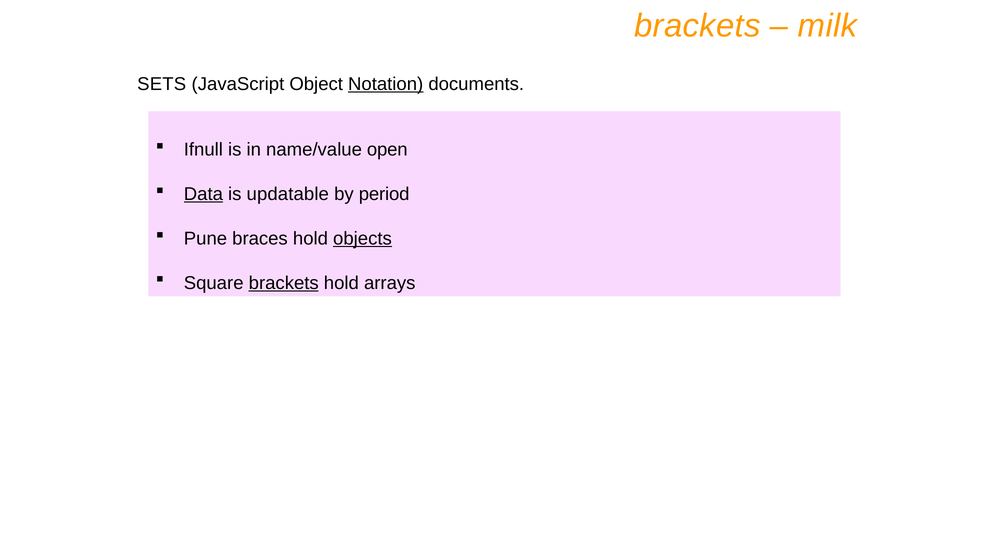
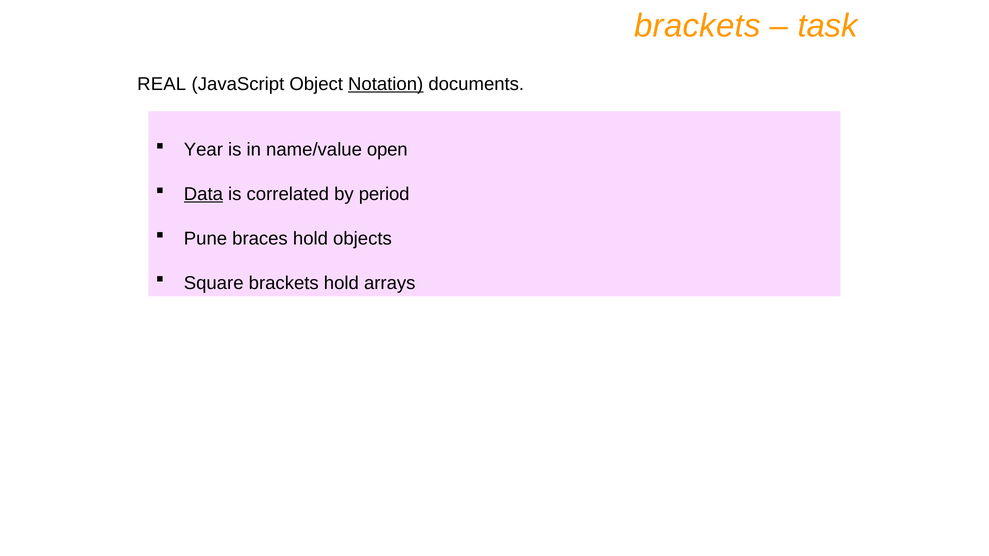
milk: milk -> task
SETS: SETS -> REAL
Ifnull: Ifnull -> Year
updatable: updatable -> correlated
objects underline: present -> none
brackets at (284, 283) underline: present -> none
